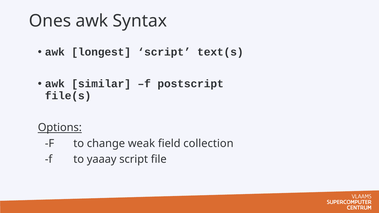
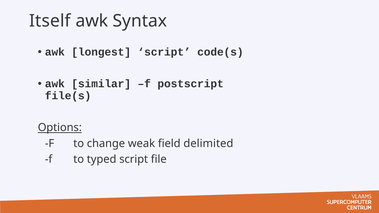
Ones: Ones -> Itself
text(s: text(s -> code(s
collection: collection -> delimited
yaaay: yaaay -> typed
